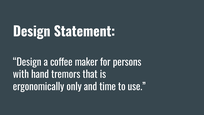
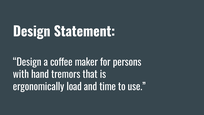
only: only -> load
